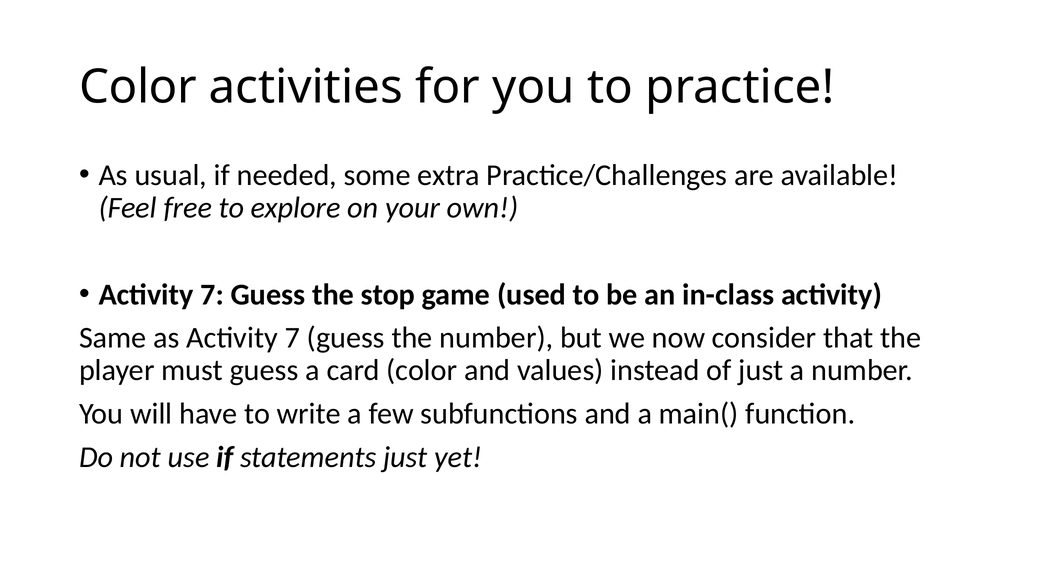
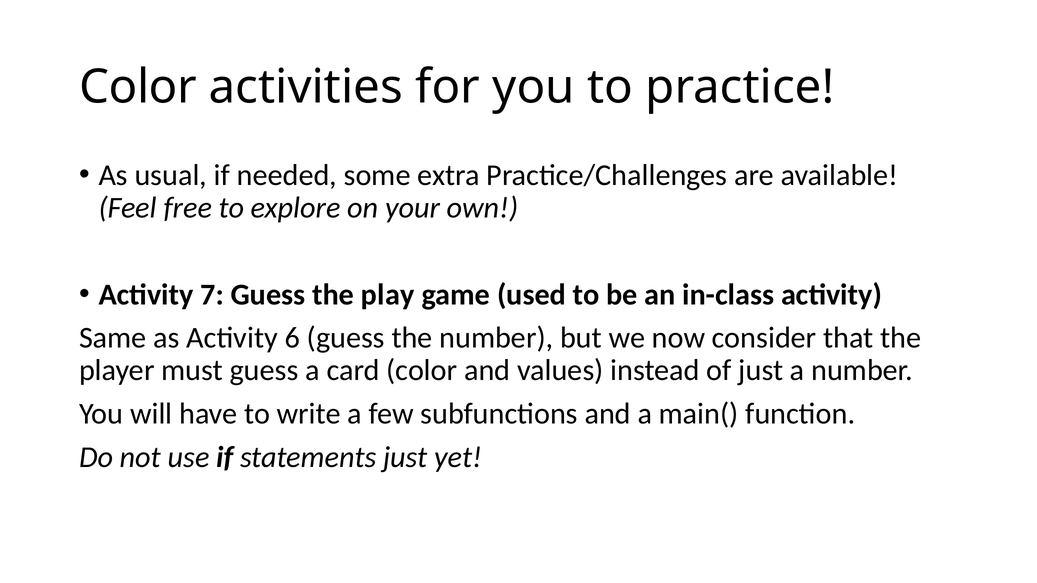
stop: stop -> play
as Activity 7: 7 -> 6
